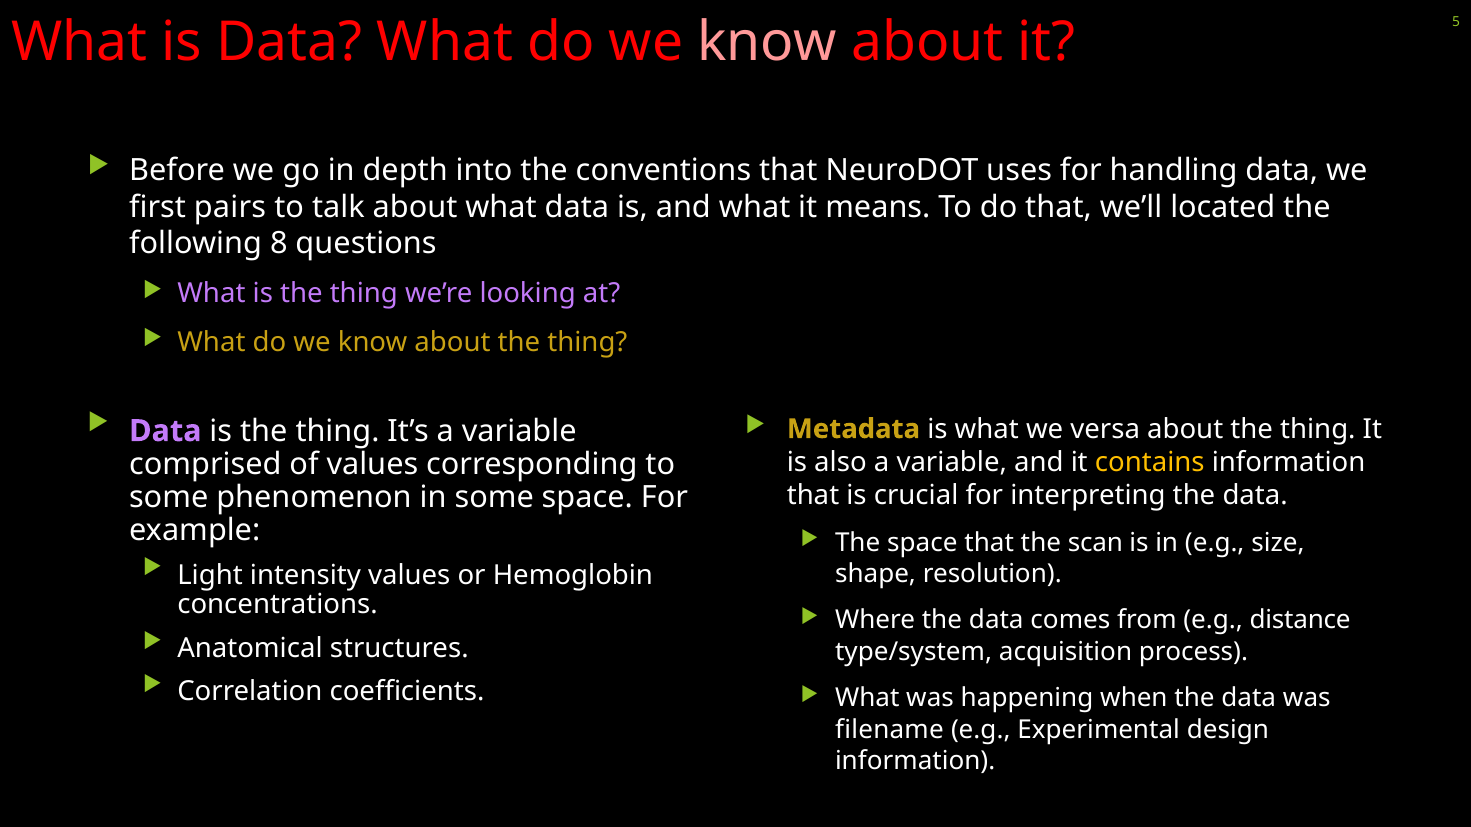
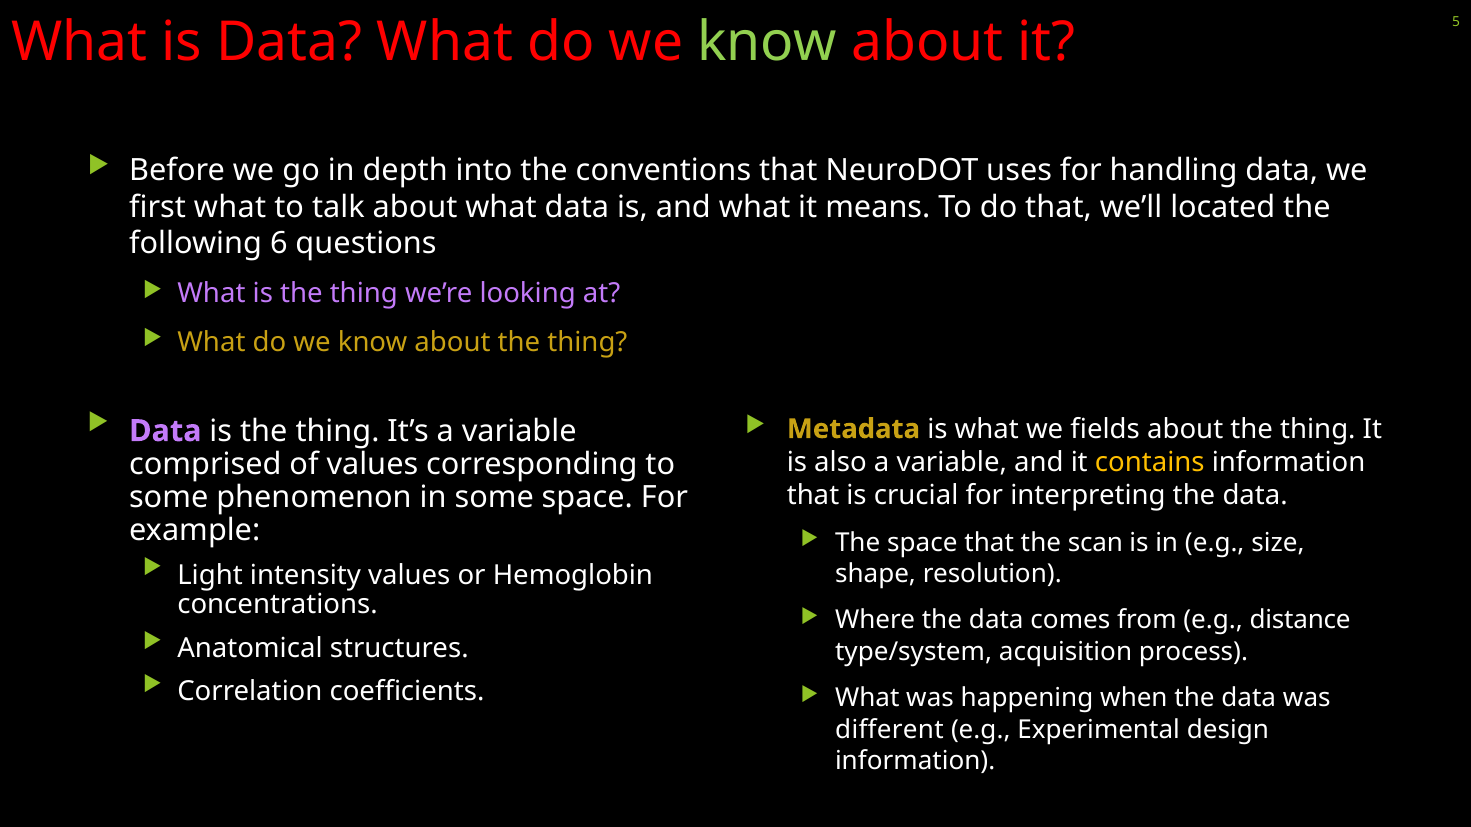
know at (768, 42) colour: pink -> light green
first pairs: pairs -> what
8: 8 -> 6
versa: versa -> fields
filename: filename -> different
